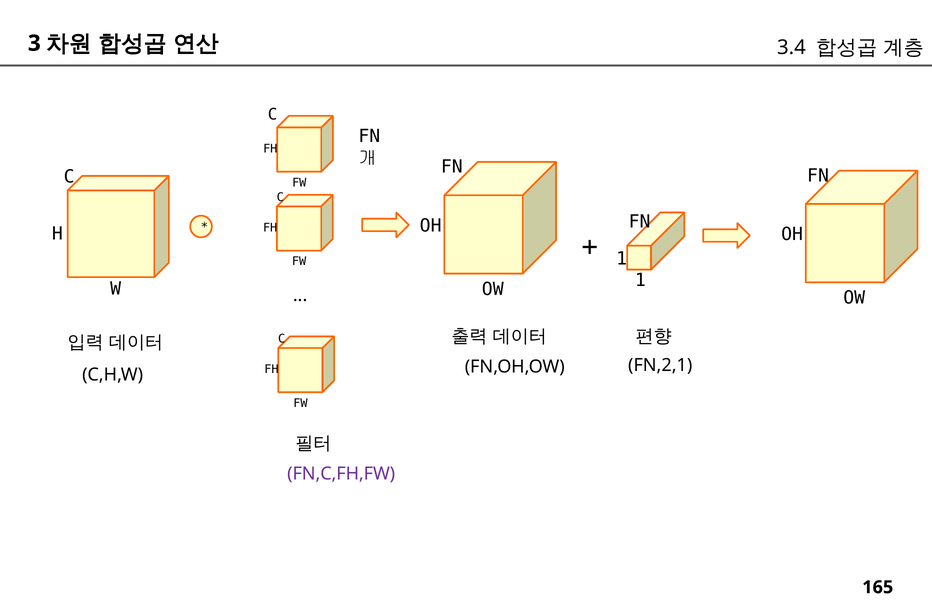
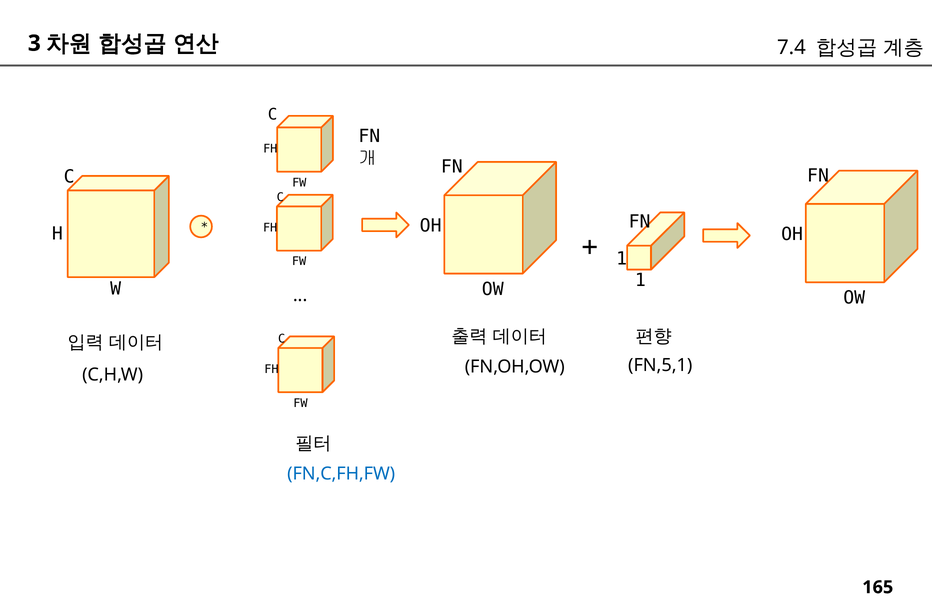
3.4: 3.4 -> 7.4
FN,2,1: FN,2,1 -> FN,5,1
FN,C,FH,FW colour: purple -> blue
